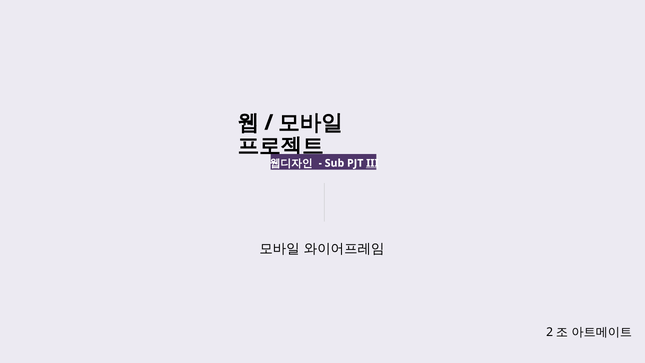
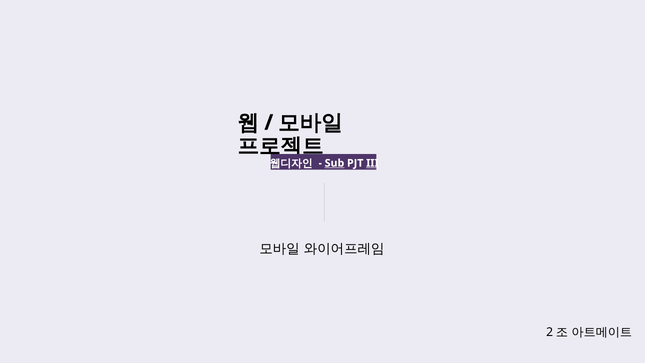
Sub underline: none -> present
